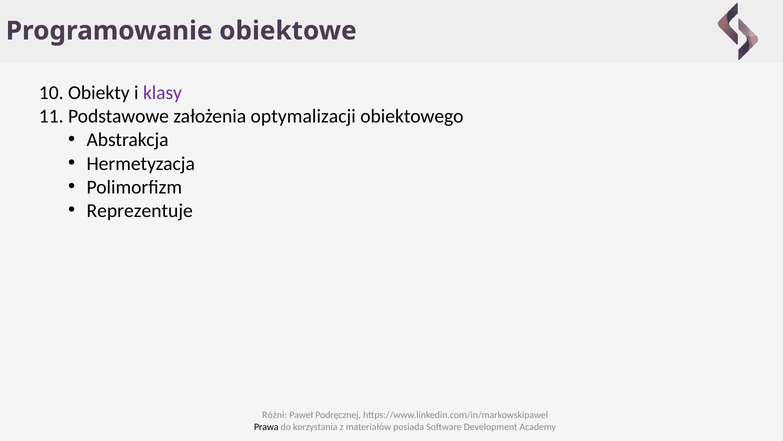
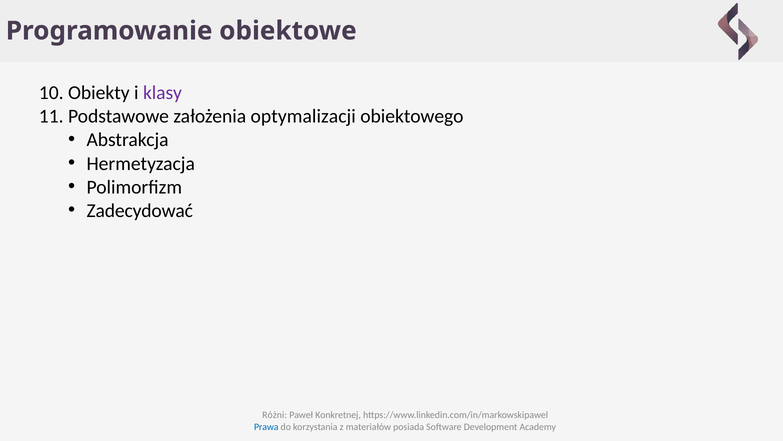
Reprezentuje: Reprezentuje -> Zadecydować
Podręcznej: Podręcznej -> Konkretnej
Prawa colour: black -> blue
